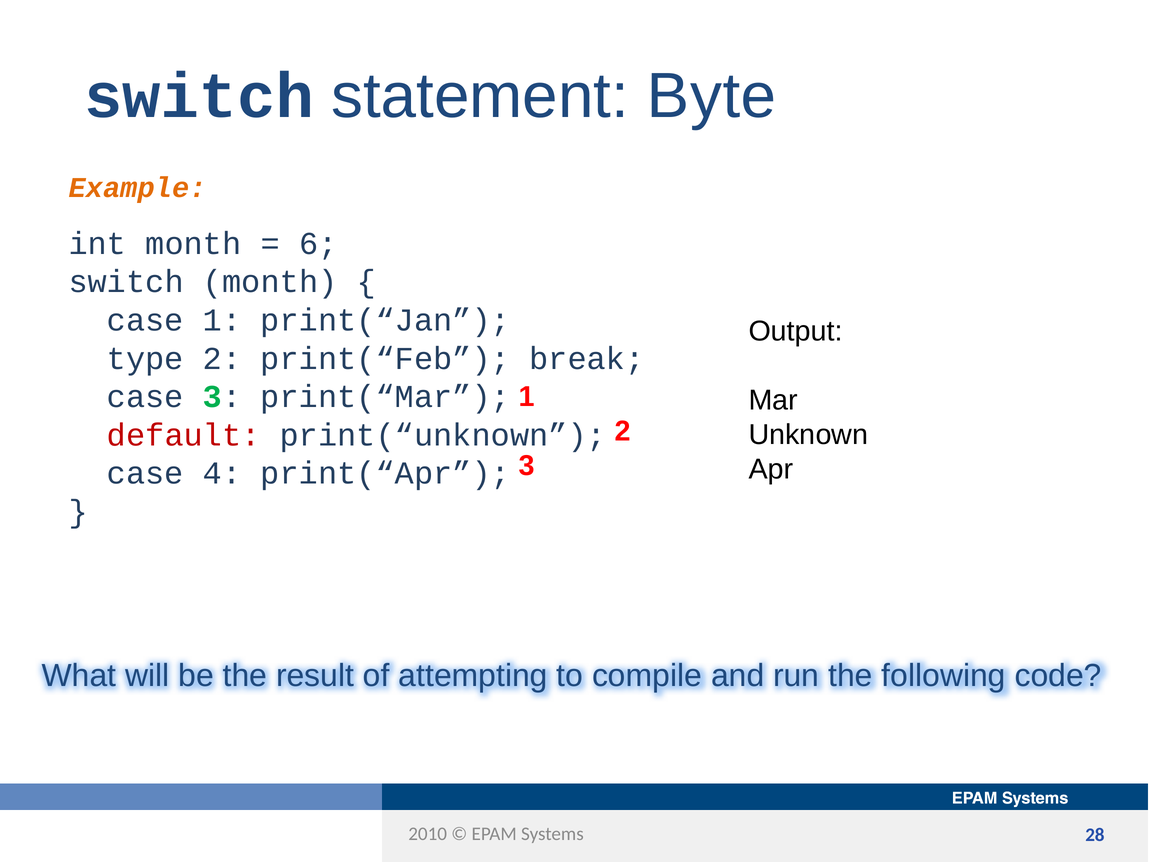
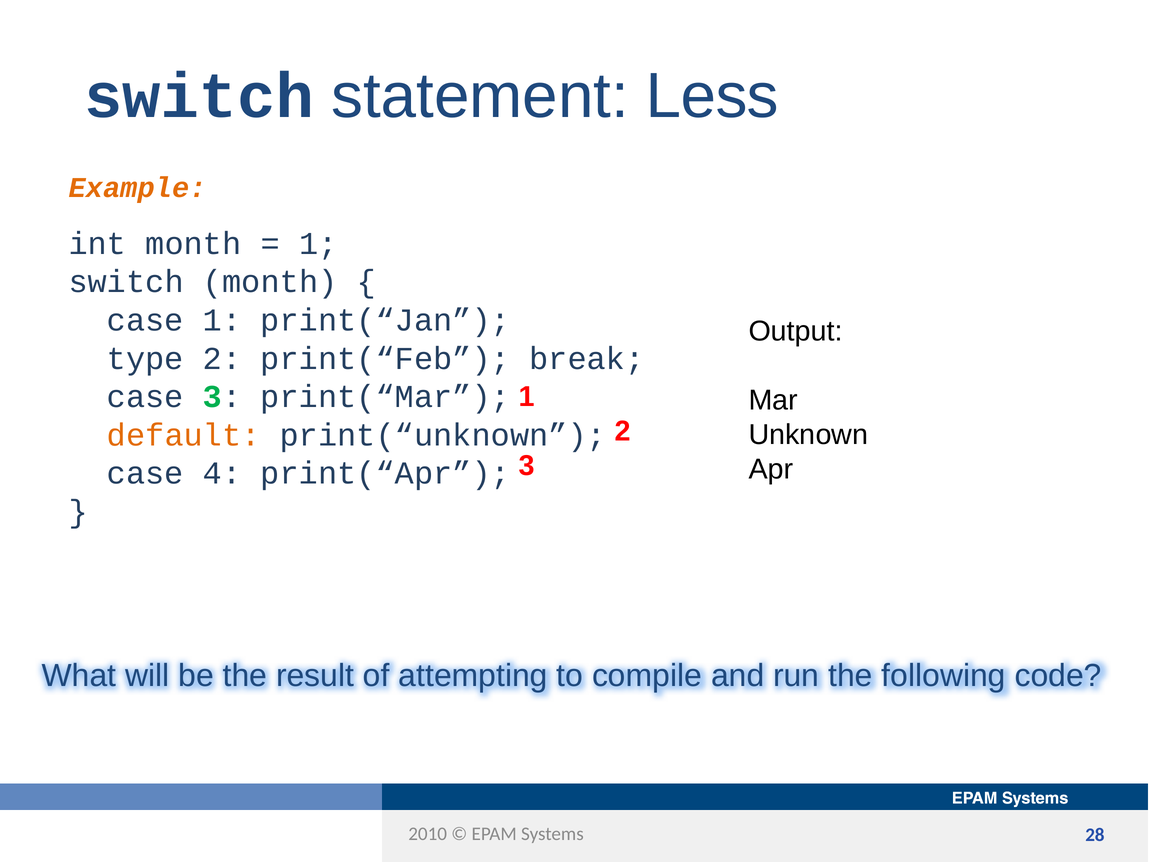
Byte: Byte -> Less
6 at (318, 243): 6 -> 1
default colour: red -> orange
